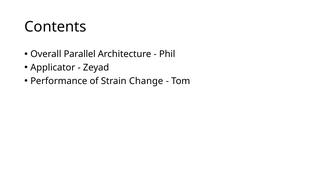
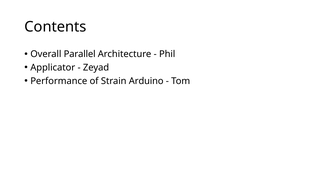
Change: Change -> Arduino
